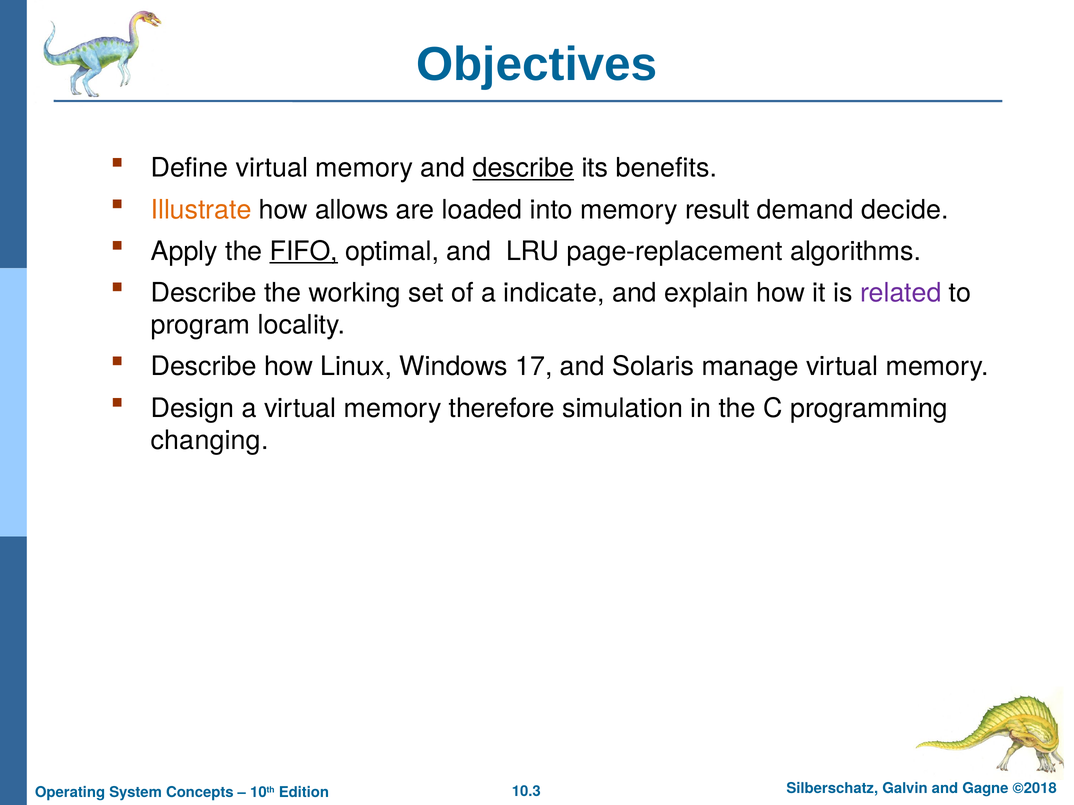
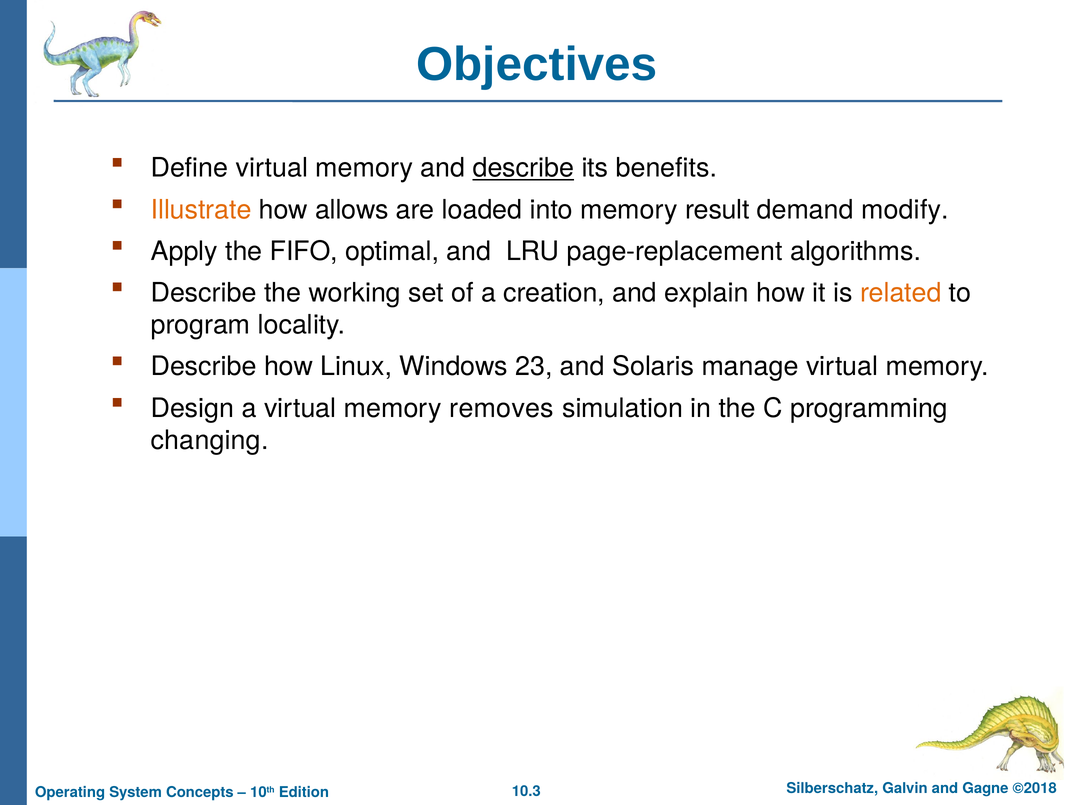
decide: decide -> modify
FIFO underline: present -> none
indicate: indicate -> creation
related colour: purple -> orange
17: 17 -> 23
therefore: therefore -> removes
